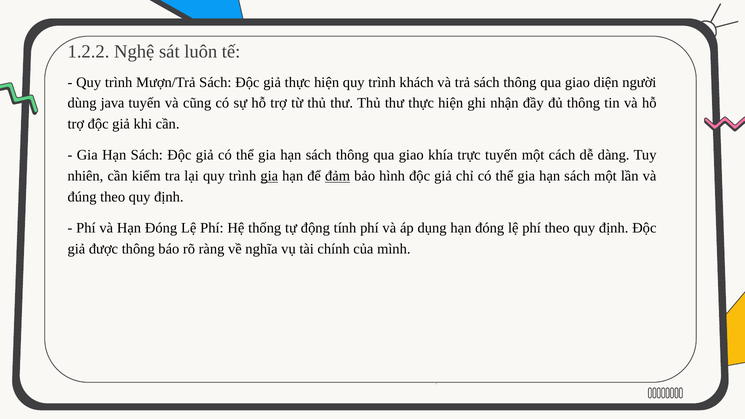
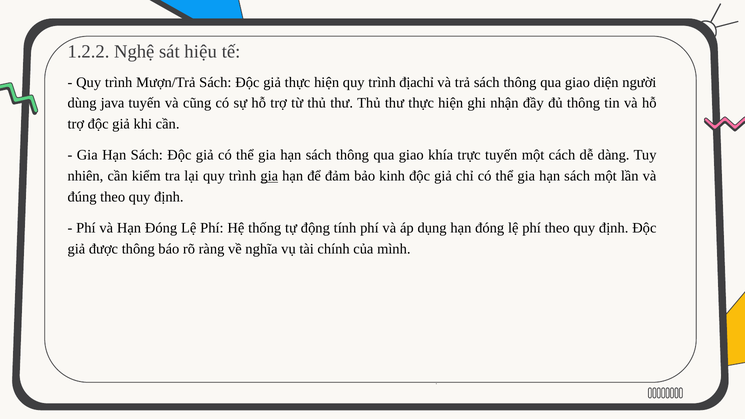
luôn: luôn -> hiệu
khách: khách -> địachỉ
đảm underline: present -> none
hình: hình -> kinh
